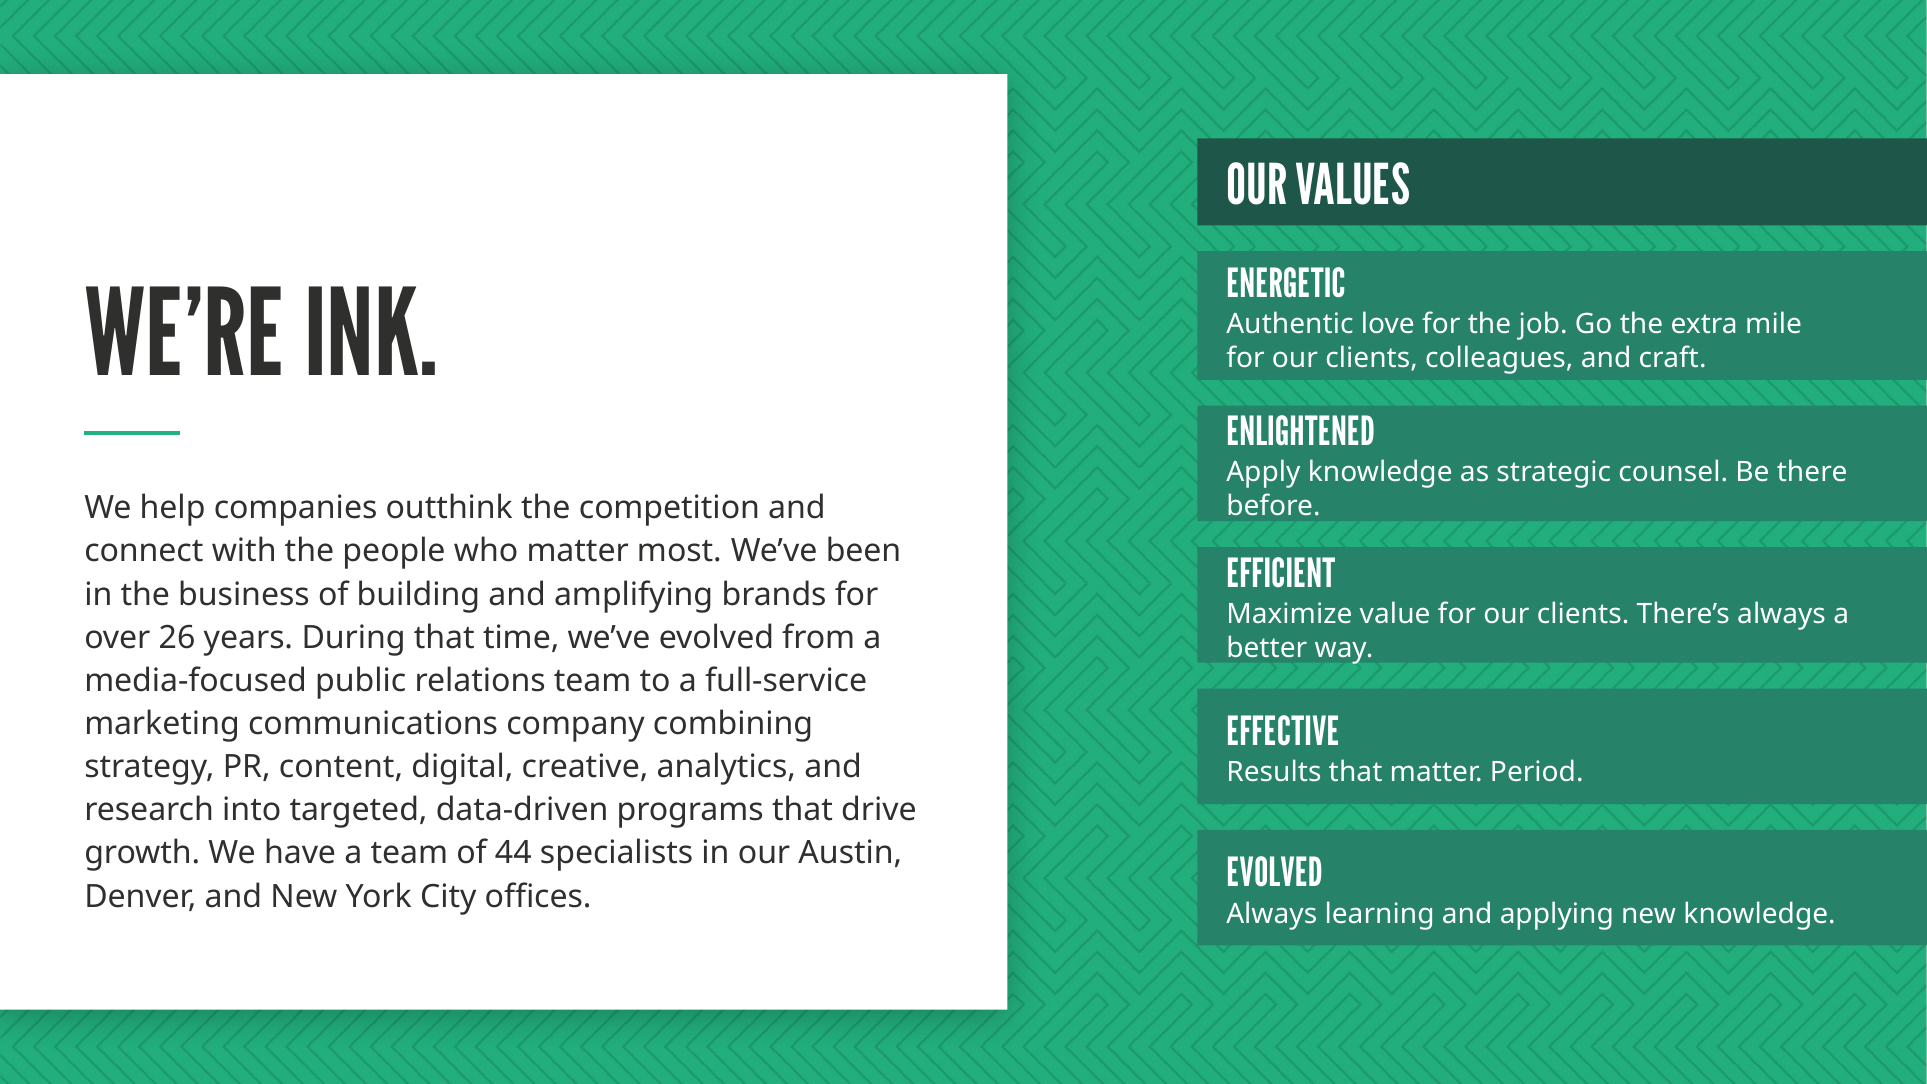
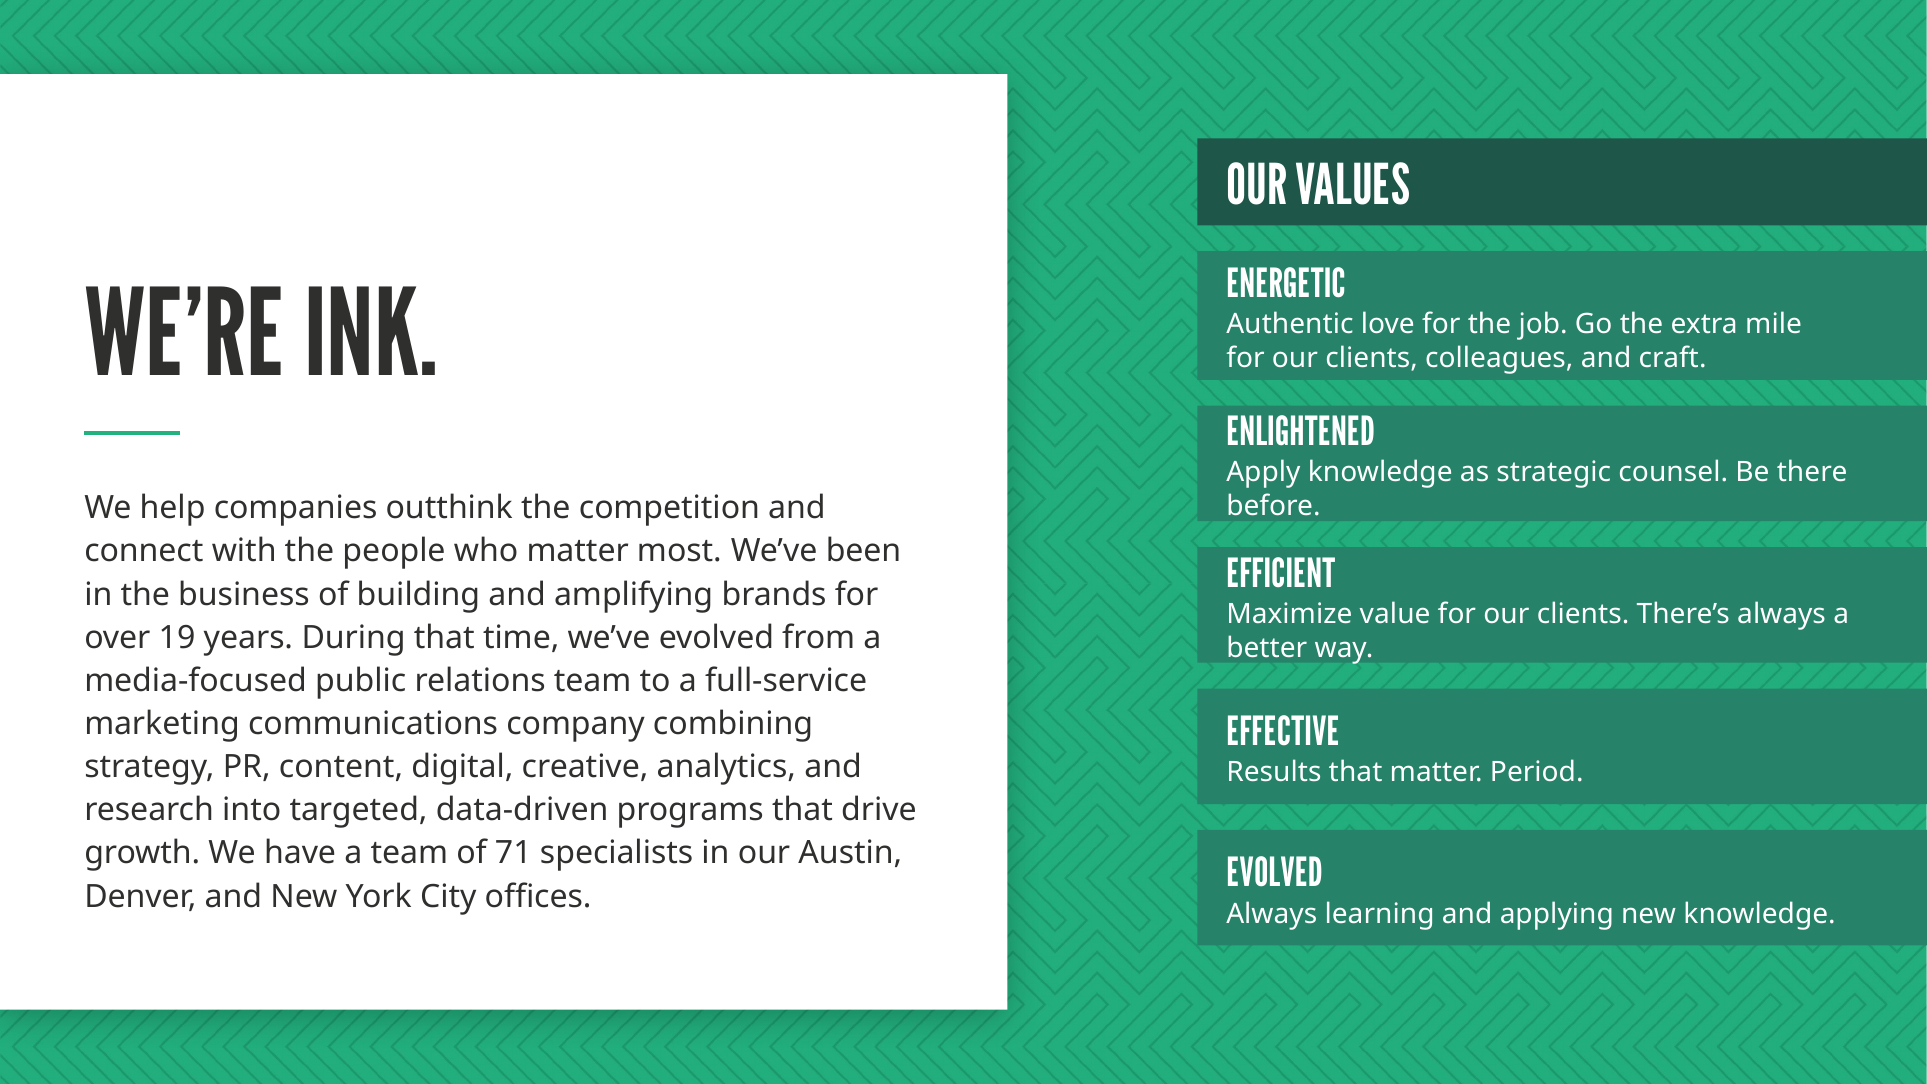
26: 26 -> 19
44: 44 -> 71
